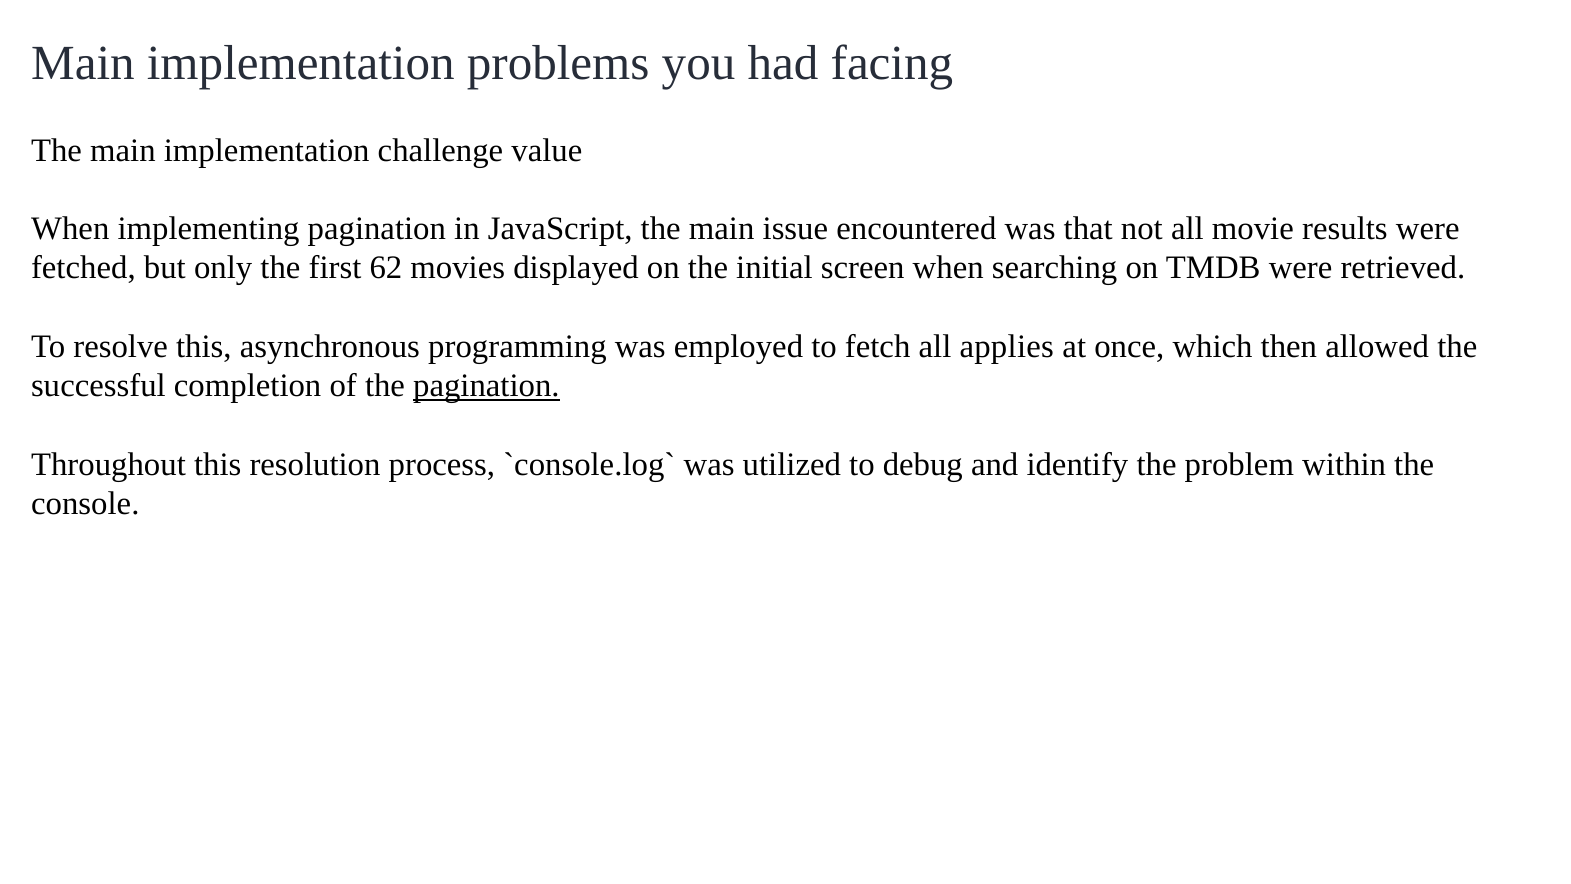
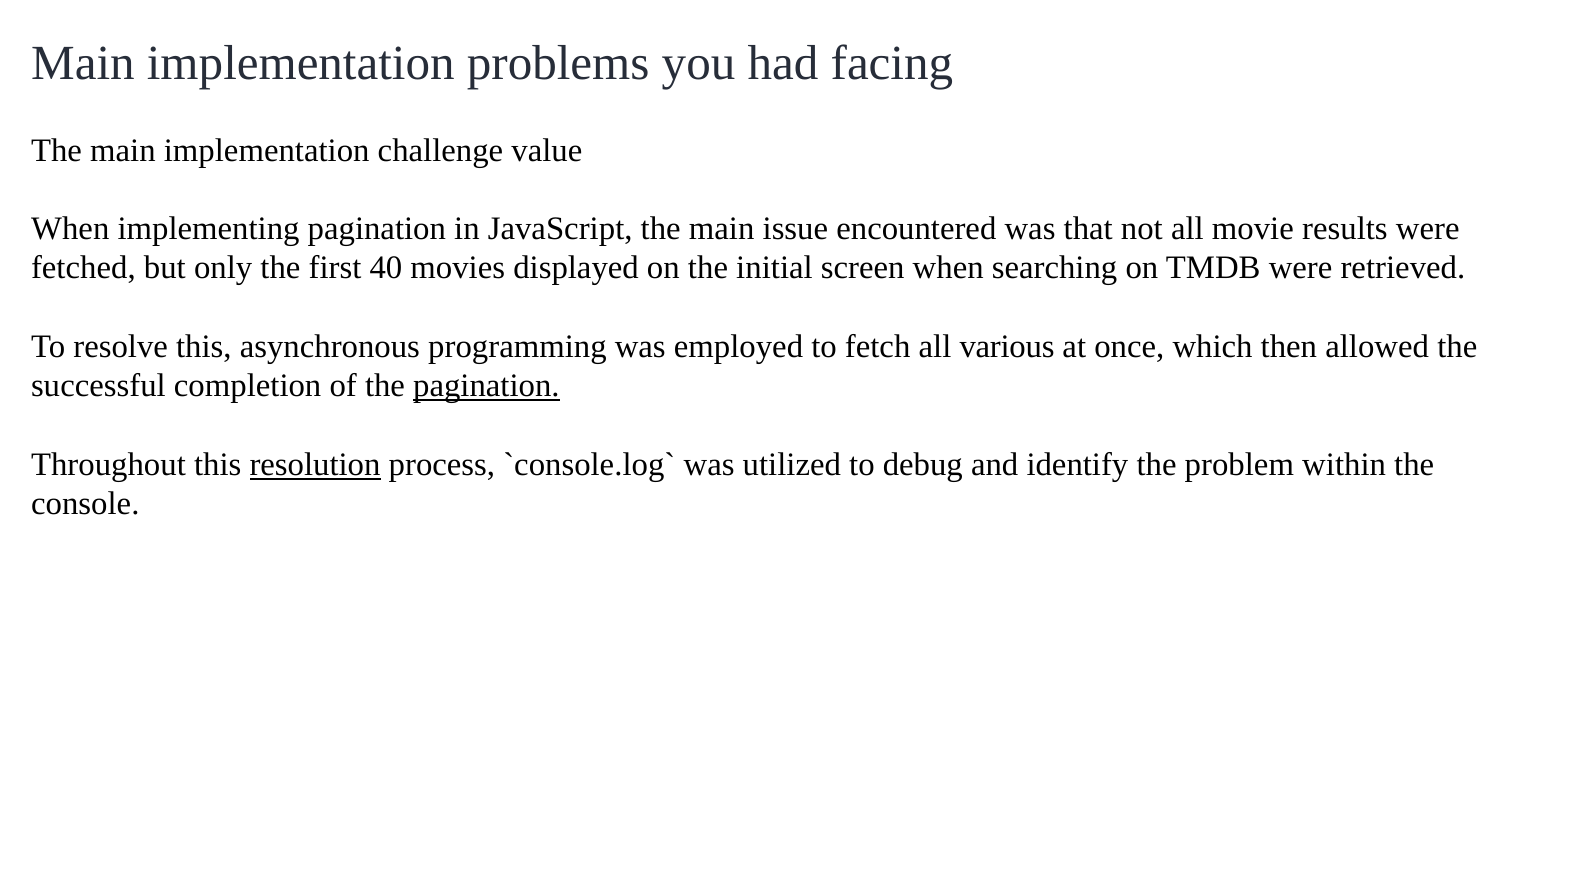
62: 62 -> 40
applies: applies -> various
resolution underline: none -> present
